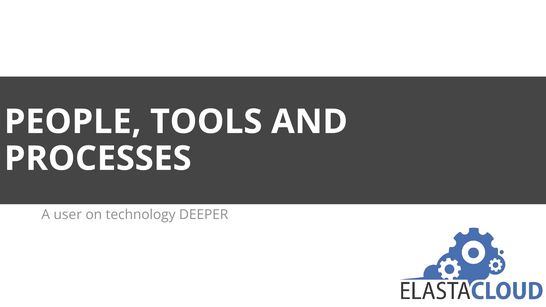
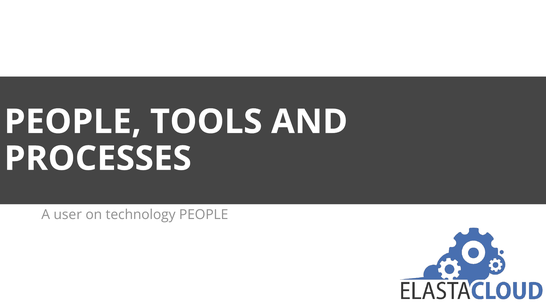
technology DEEPER: DEEPER -> PEOPLE
